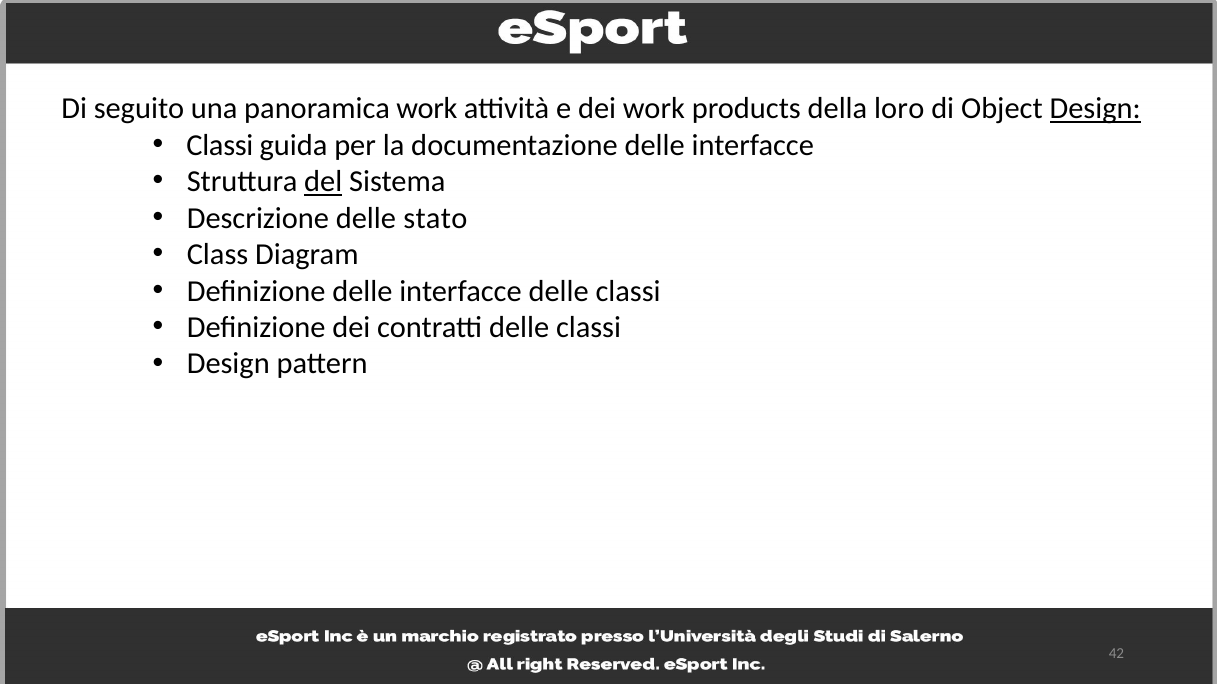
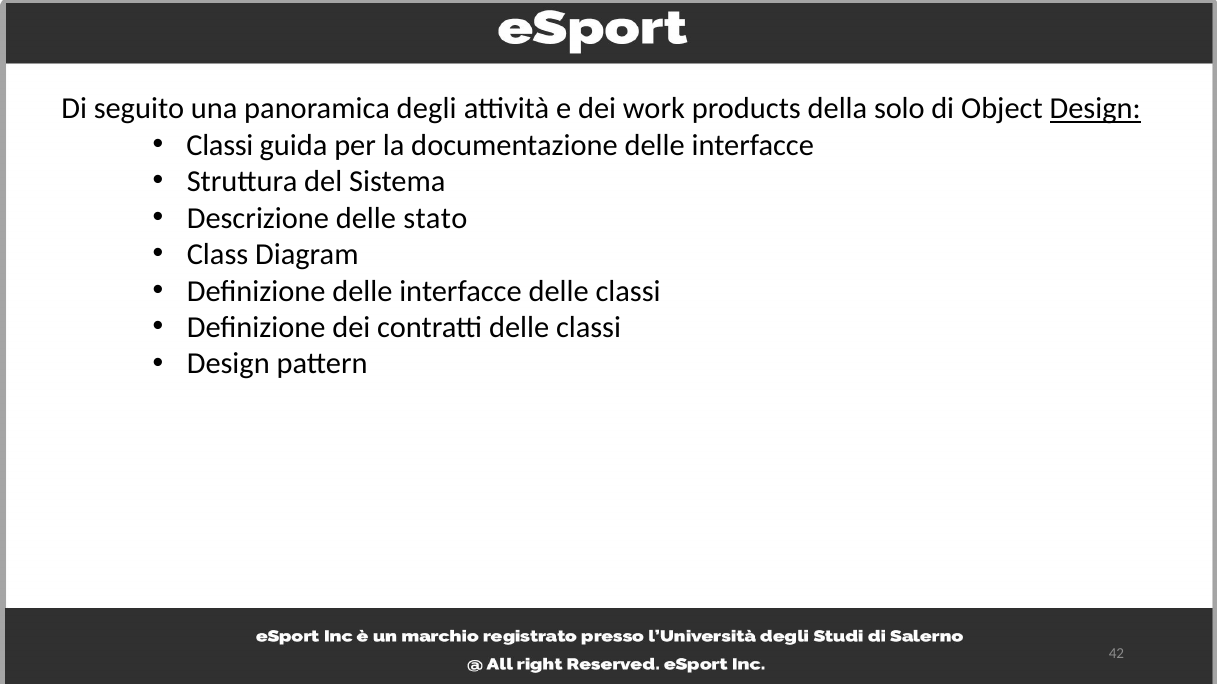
panoramica work: work -> degli
loro: loro -> solo
del underline: present -> none
